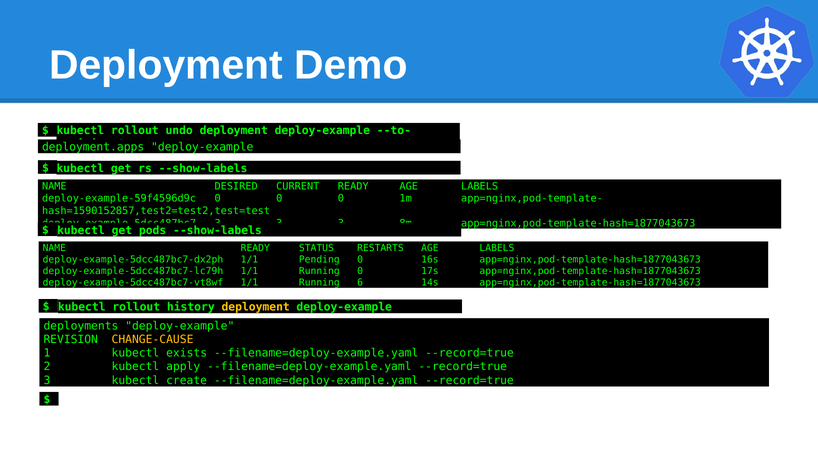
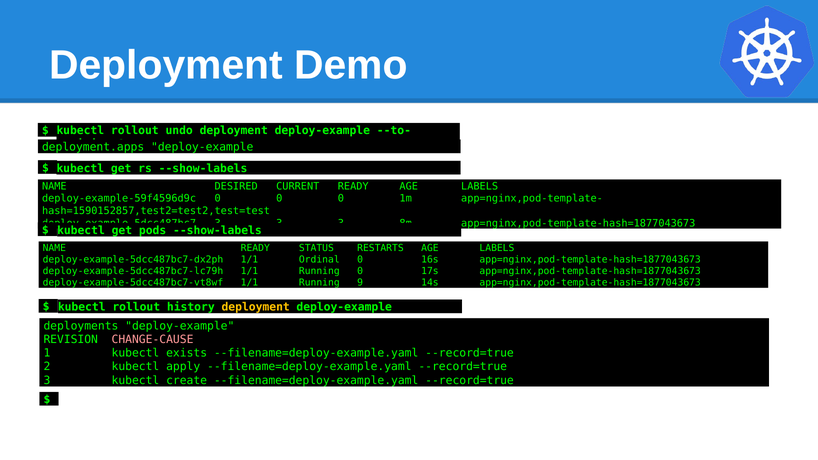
Pending: Pending -> Ordinal
6: 6 -> 9
CHANGE-CAUSE colour: yellow -> pink
